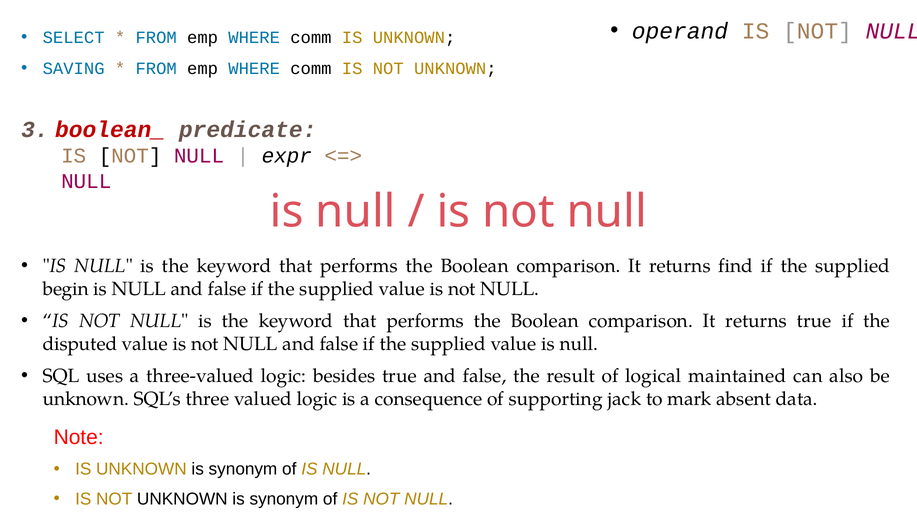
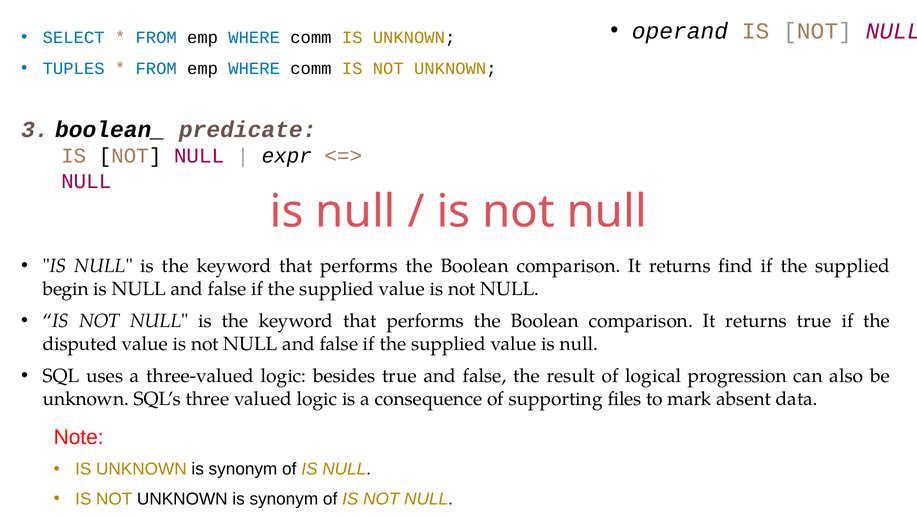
SAVING: SAVING -> TUPLES
boolean_ colour: red -> black
maintained: maintained -> progression
jack: jack -> files
